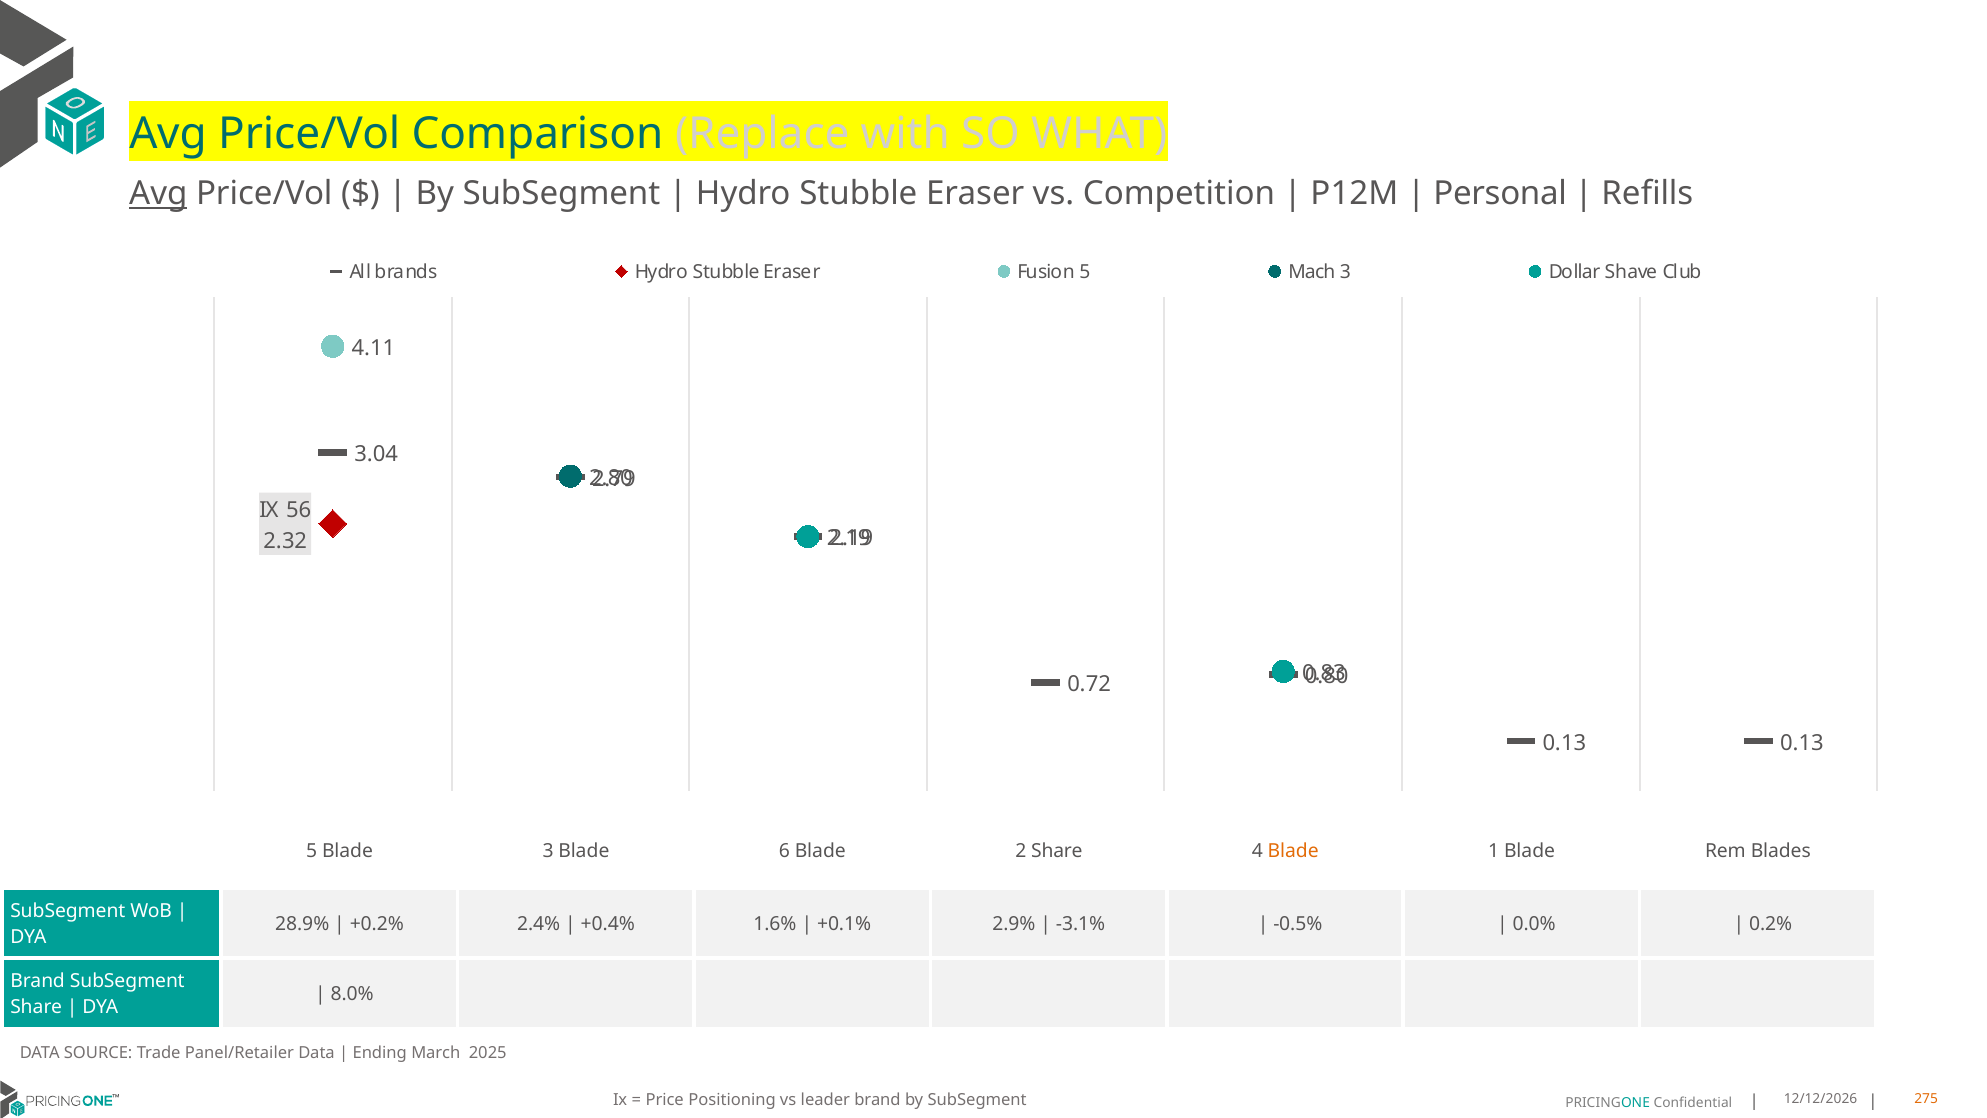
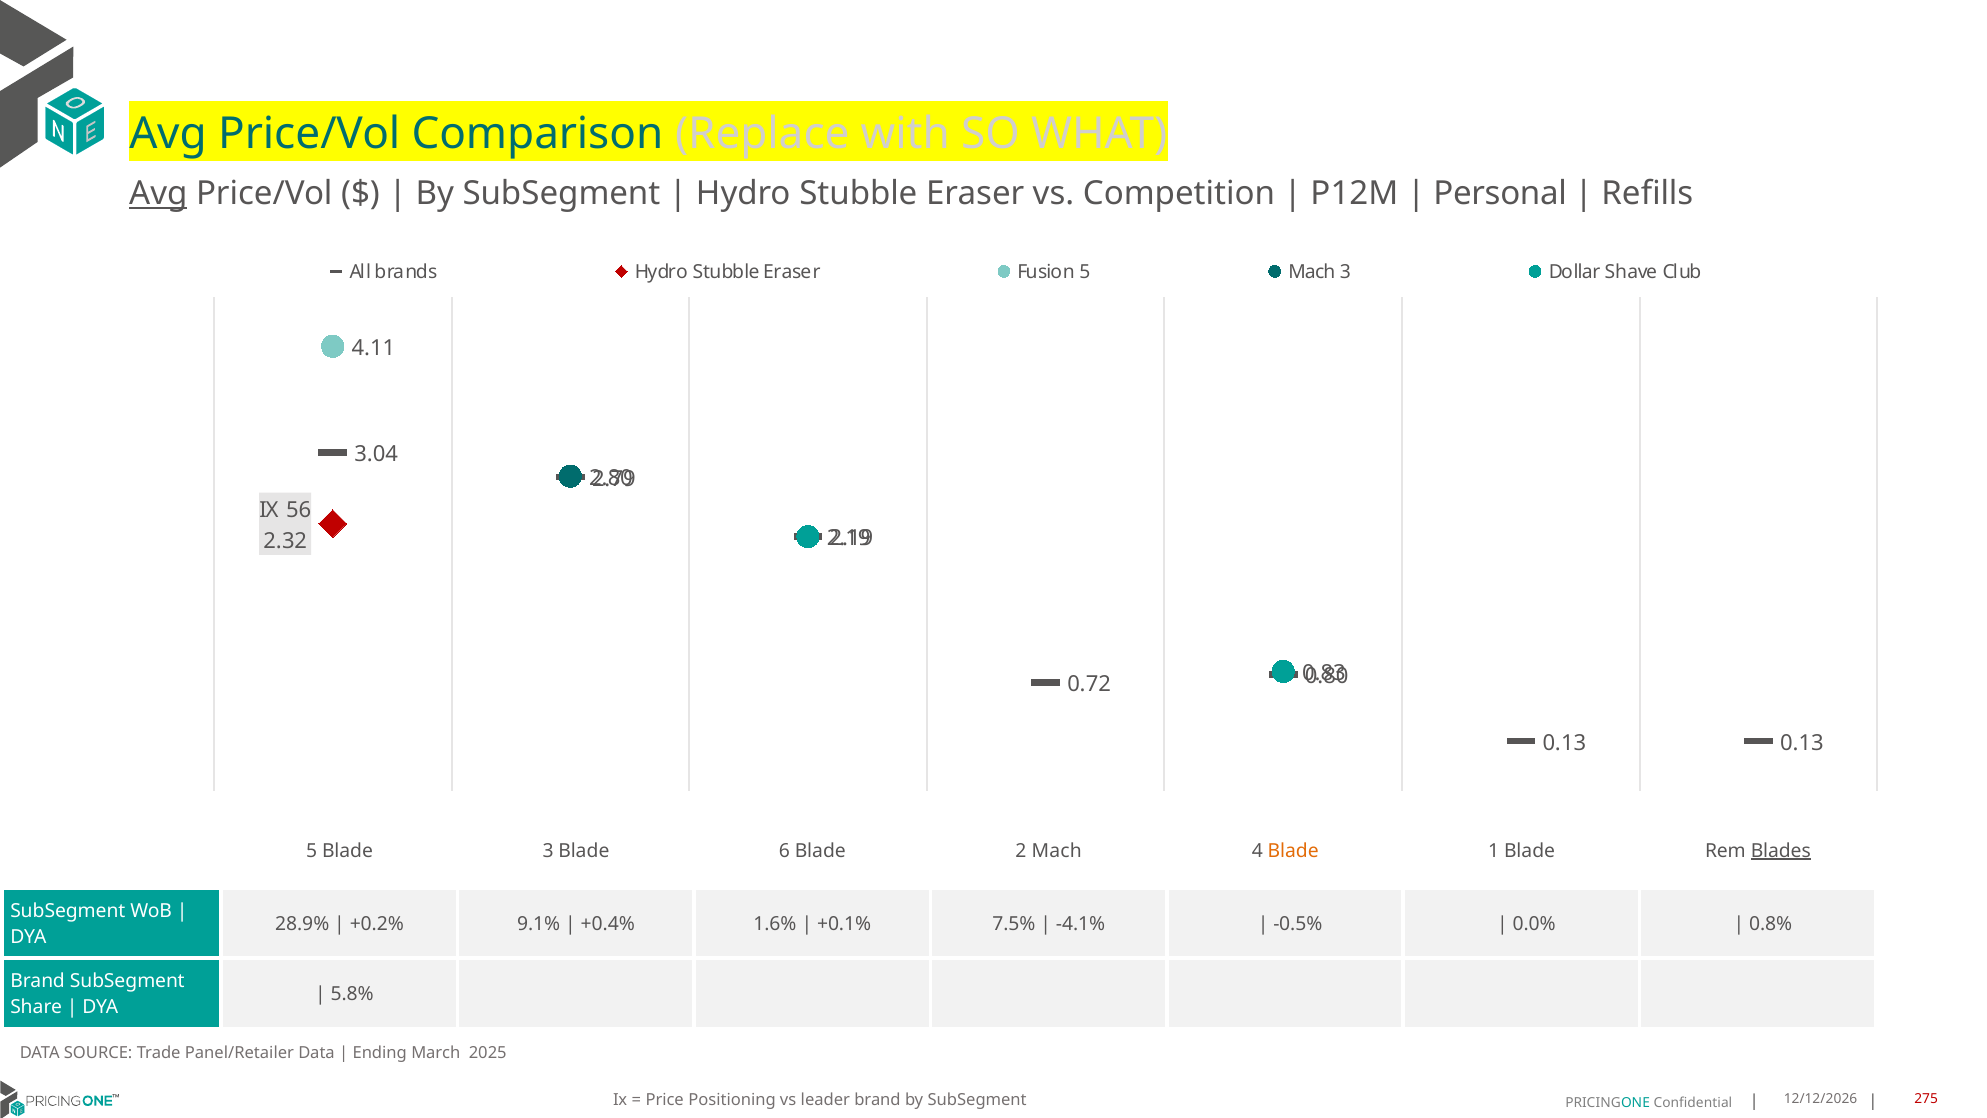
2 Share: Share -> Mach
Blades underline: none -> present
2.4%: 2.4% -> 9.1%
2.9%: 2.9% -> 7.5%
-3.1%: -3.1% -> -4.1%
0.2%: 0.2% -> 0.8%
8.0%: 8.0% -> 5.8%
275 colour: orange -> red
